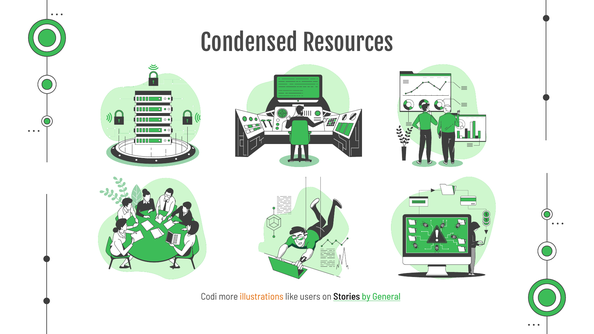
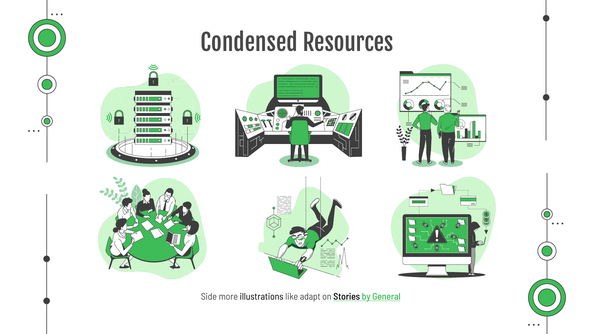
Codi: Codi -> Side
illustrations colour: orange -> black
users: users -> adapt
